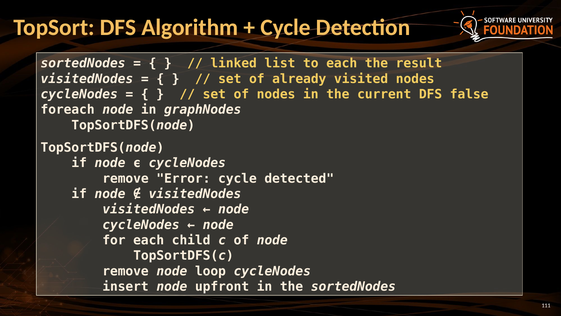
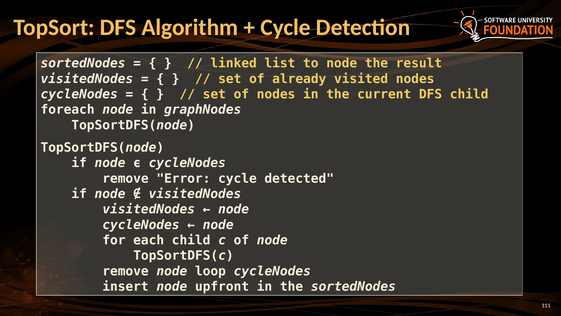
to each: each -> node
DFS false: false -> child
